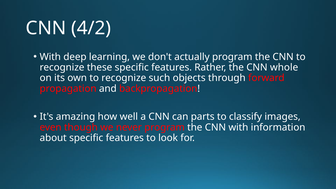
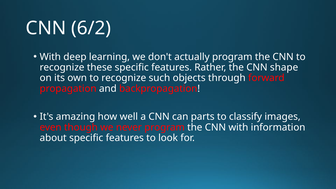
4/2: 4/2 -> 6/2
whole: whole -> shape
